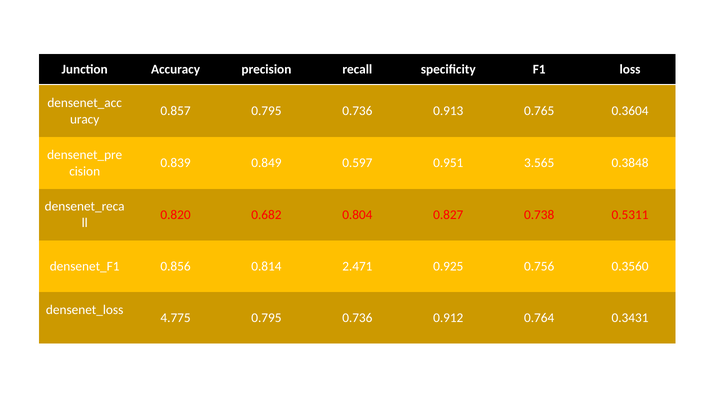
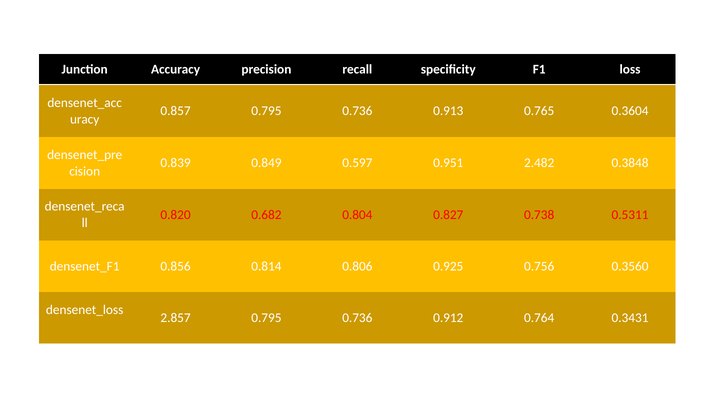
3.565: 3.565 -> 2.482
2.471: 2.471 -> 0.806
4.775: 4.775 -> 2.857
